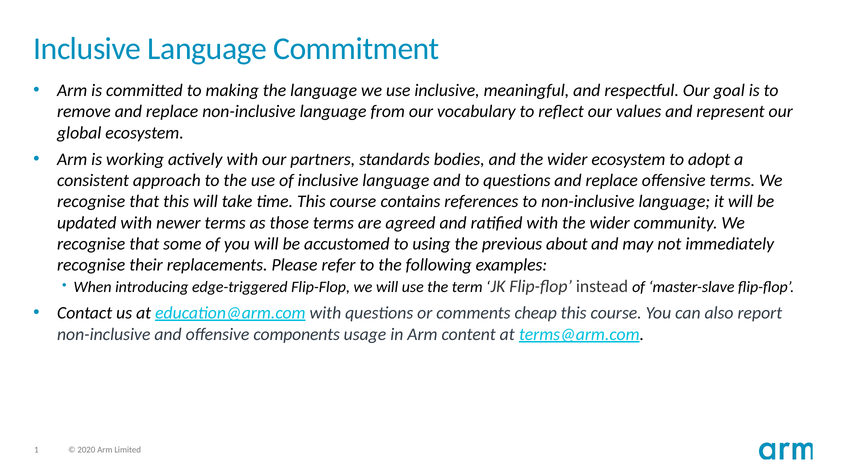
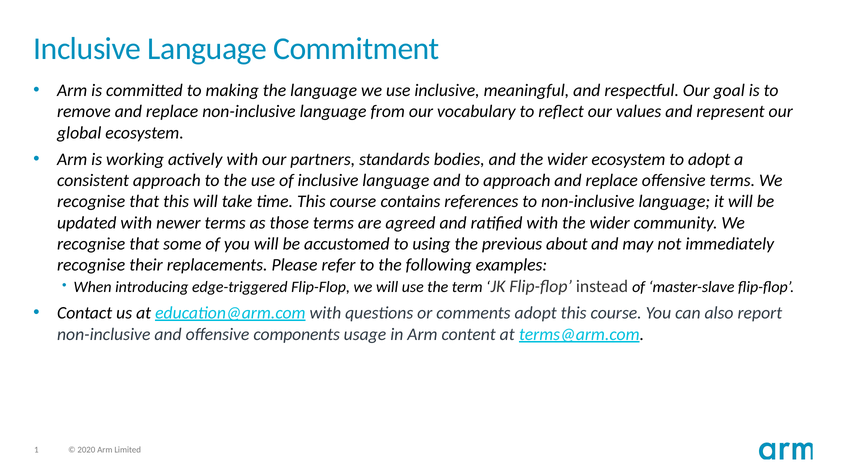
to questions: questions -> approach
comments cheap: cheap -> adopt
